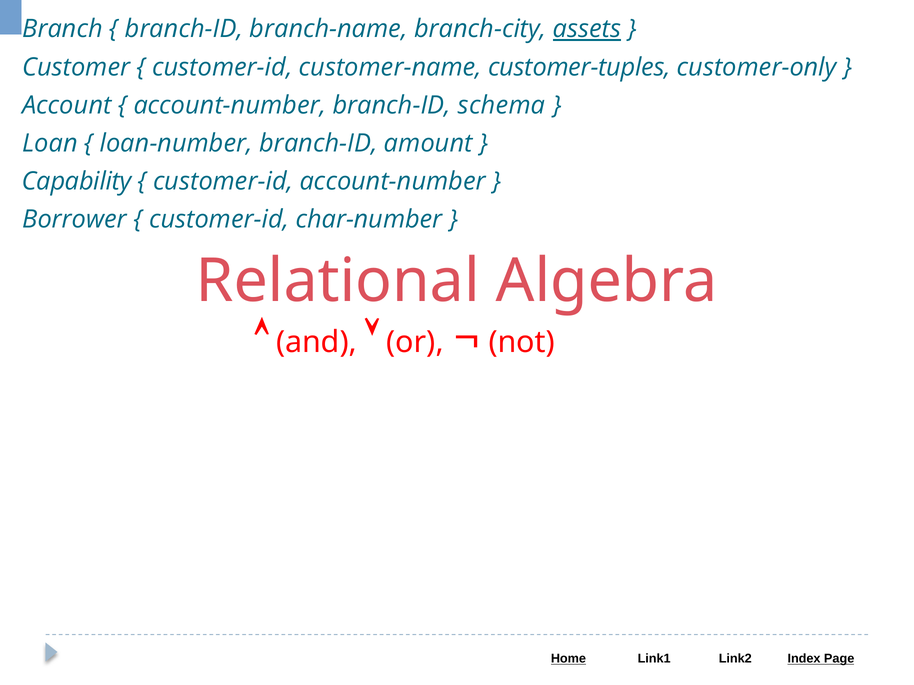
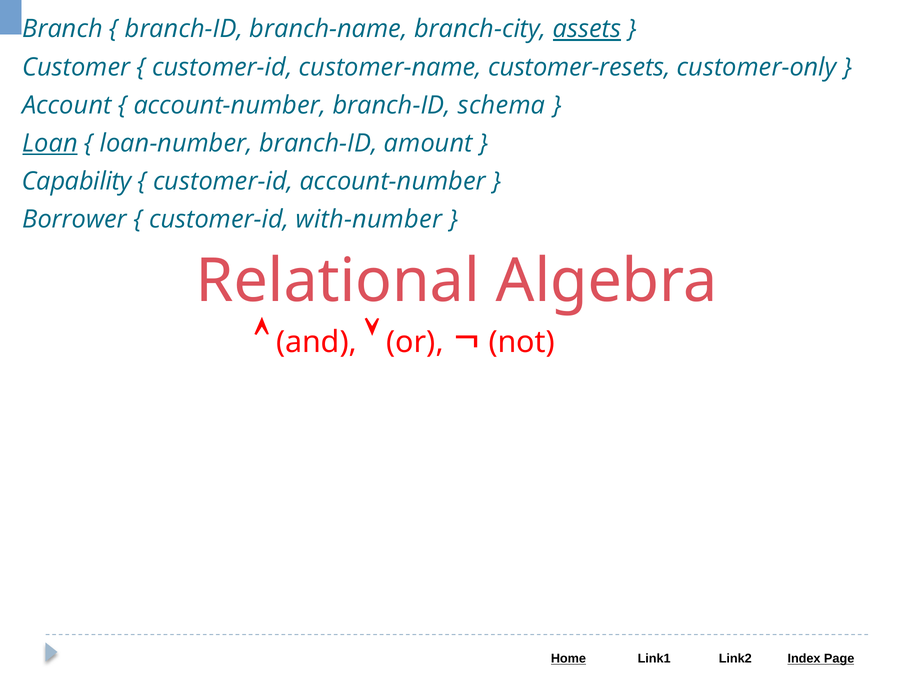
customer-tuples: customer-tuples -> customer-resets
Loan underline: none -> present
char-number: char-number -> with-number
